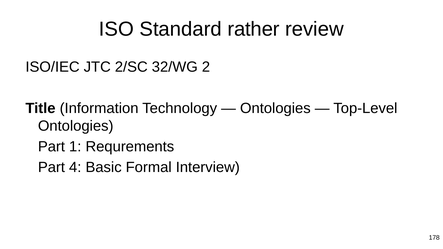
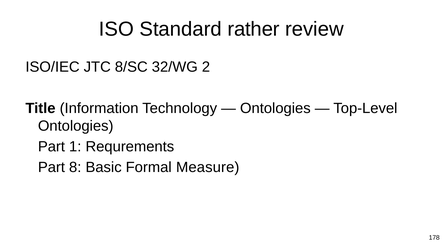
2/SC: 2/SC -> 8/SC
4: 4 -> 8
Interview: Interview -> Measure
